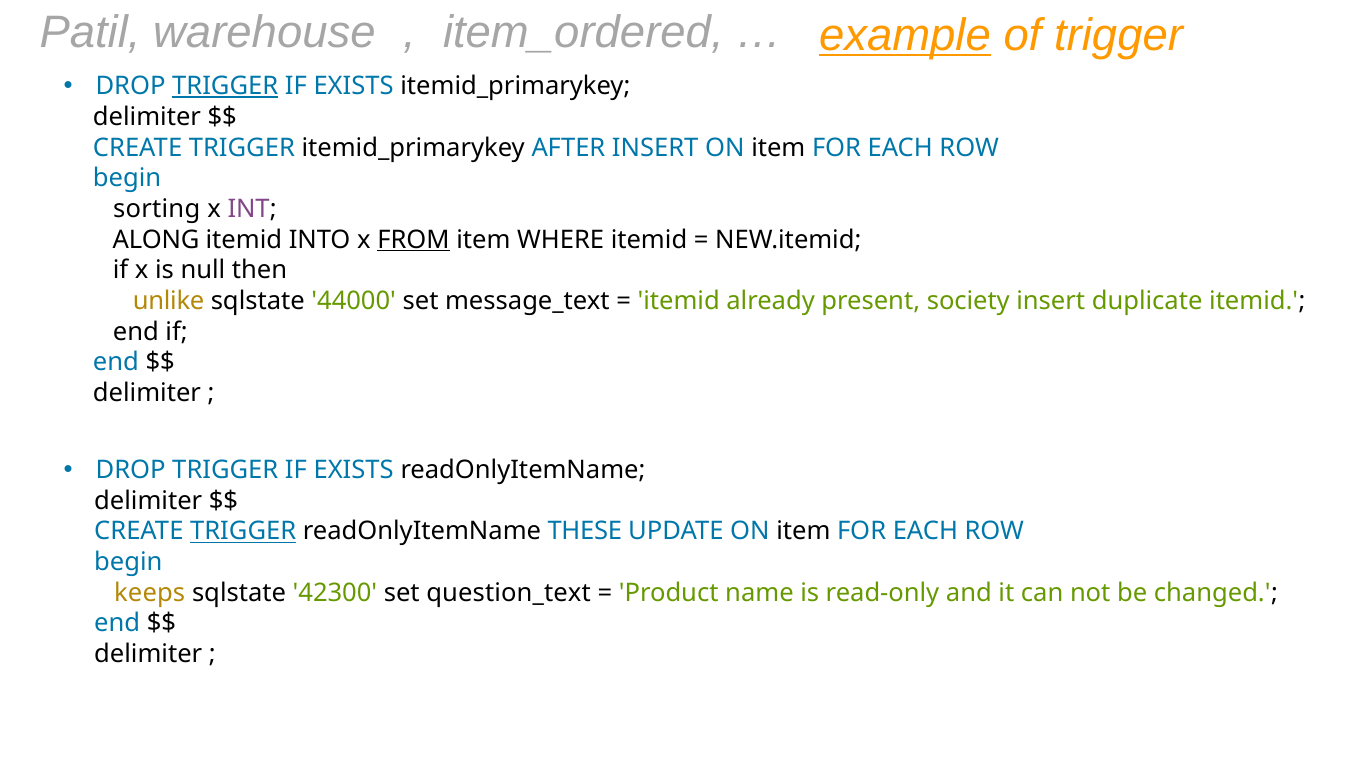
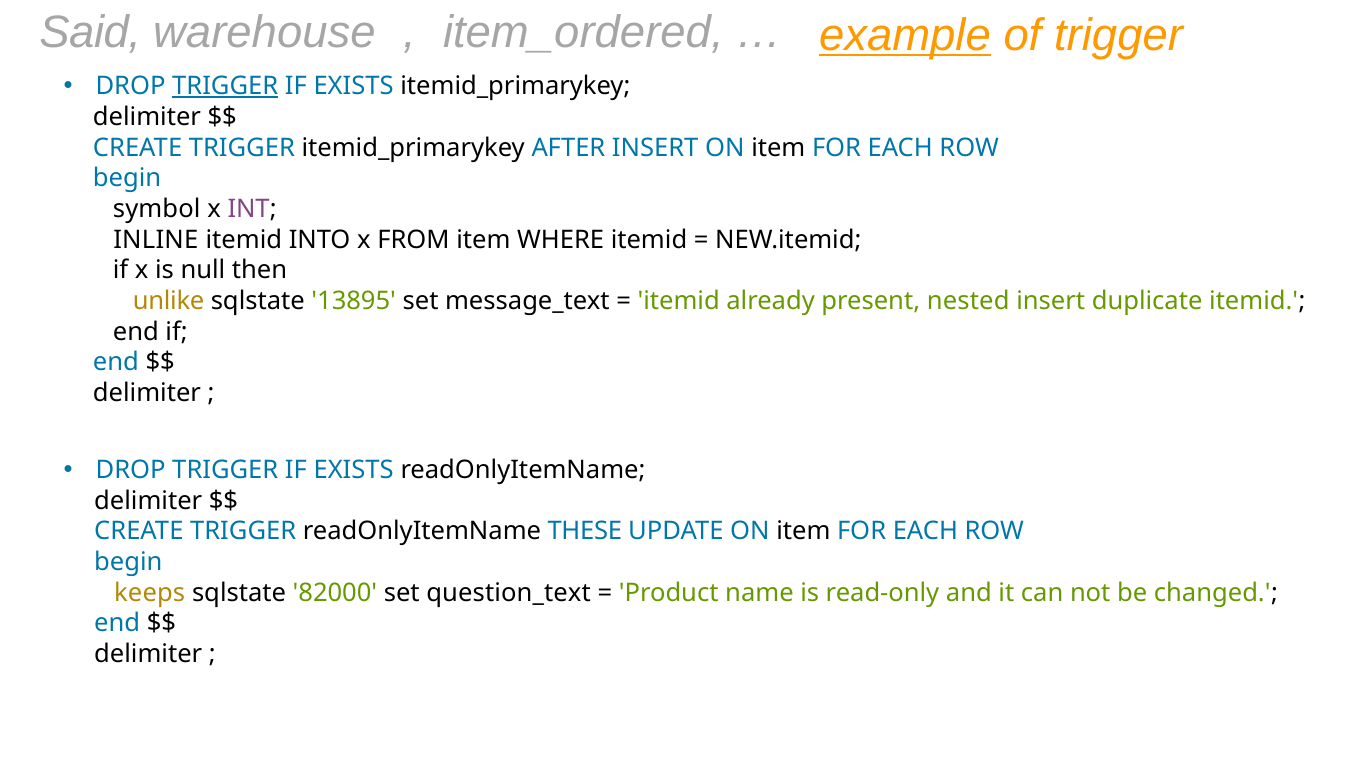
Patil: Patil -> Said
sorting: sorting -> symbol
ALONG: ALONG -> INLINE
FROM underline: present -> none
44000: 44000 -> 13895
society: society -> nested
TRIGGER at (243, 532) underline: present -> none
42300: 42300 -> 82000
